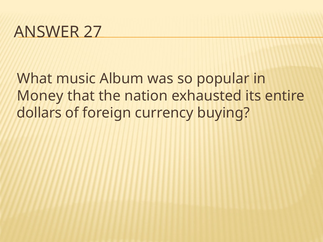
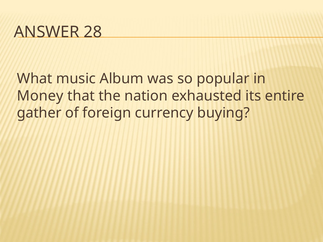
27: 27 -> 28
dollars: dollars -> gather
